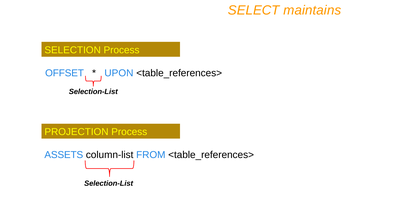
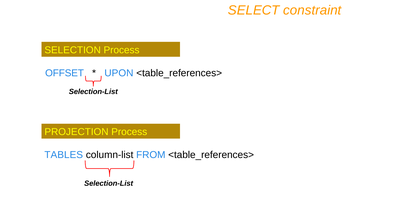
maintains: maintains -> constraint
ASSETS: ASSETS -> TABLES
